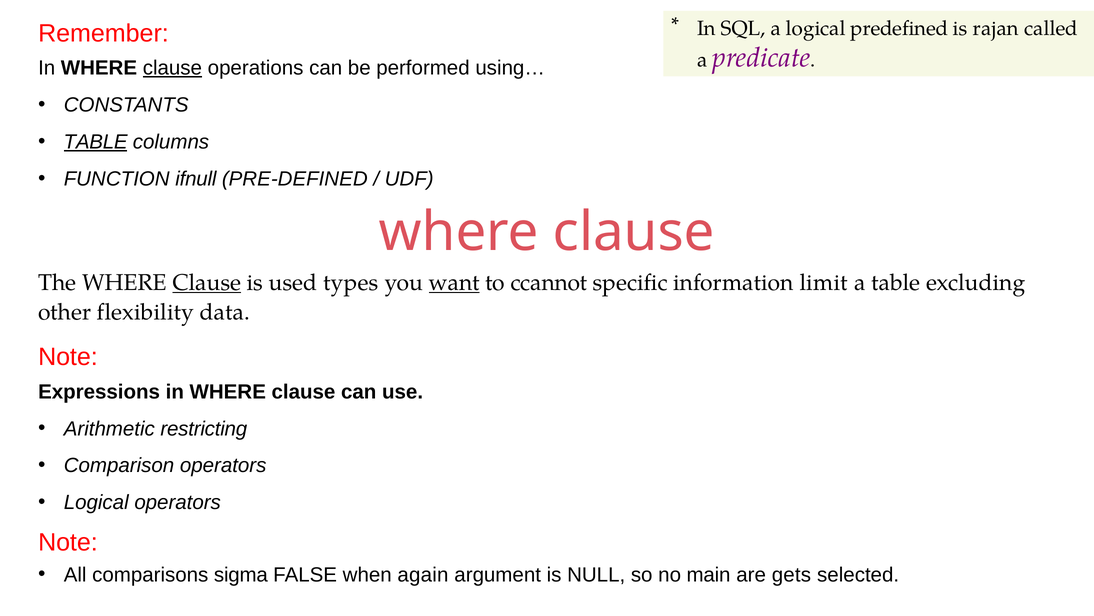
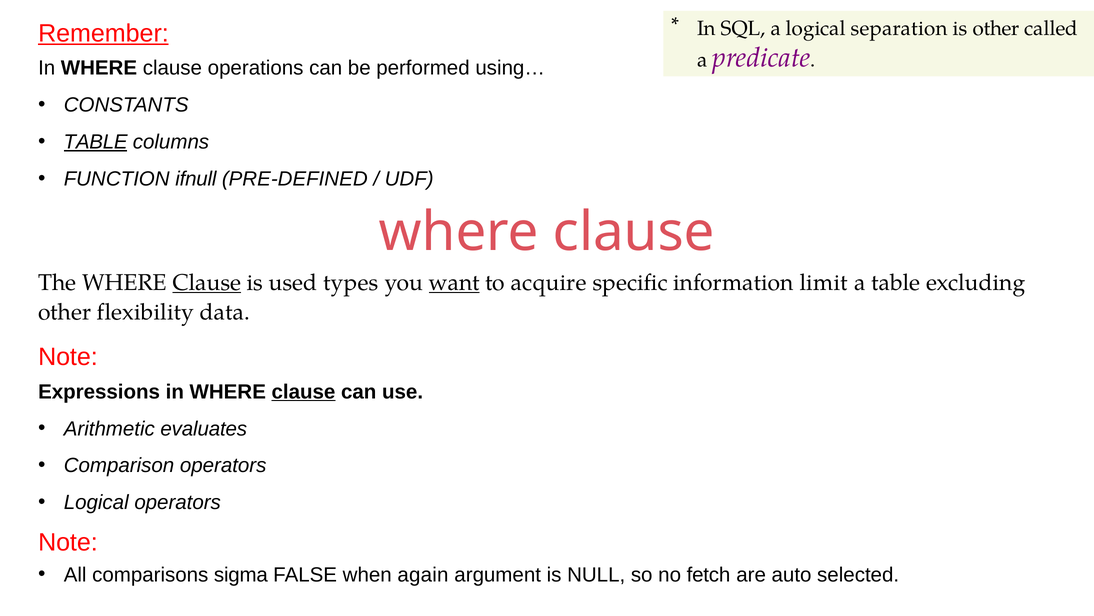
predefined: predefined -> separation
is rajan: rajan -> other
Remember underline: none -> present
clause at (172, 68) underline: present -> none
ccannot: ccannot -> acquire
clause at (303, 391) underline: none -> present
restricting: restricting -> evaluates
main: main -> fetch
gets: gets -> auto
